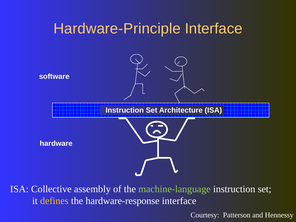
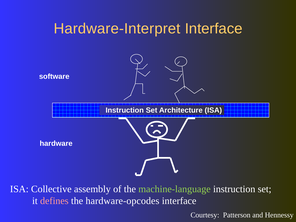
Hardware-Principle: Hardware-Principle -> Hardware-Interpret
defines colour: yellow -> pink
hardware-response: hardware-response -> hardware-opcodes
